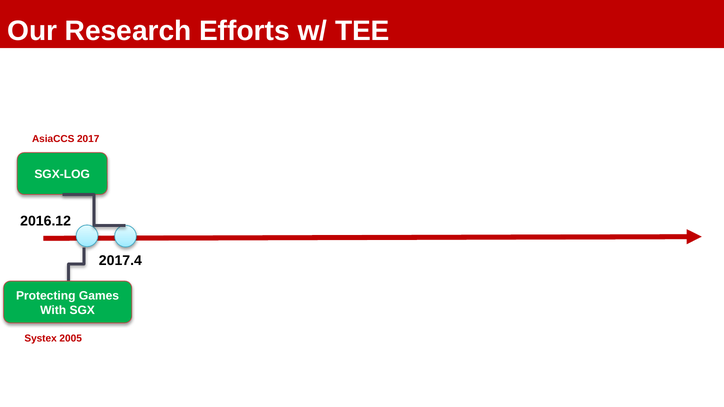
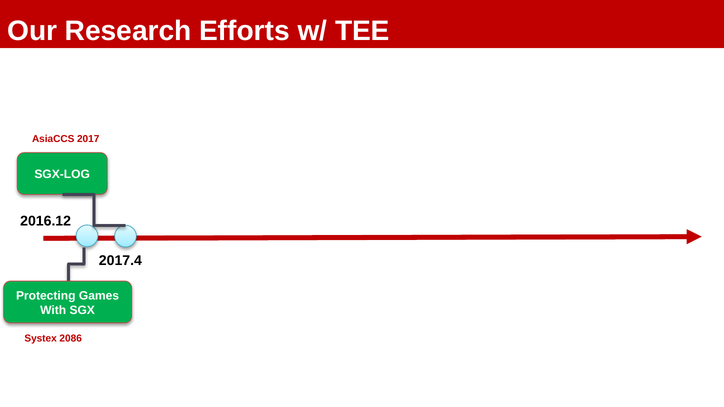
2005: 2005 -> 2086
